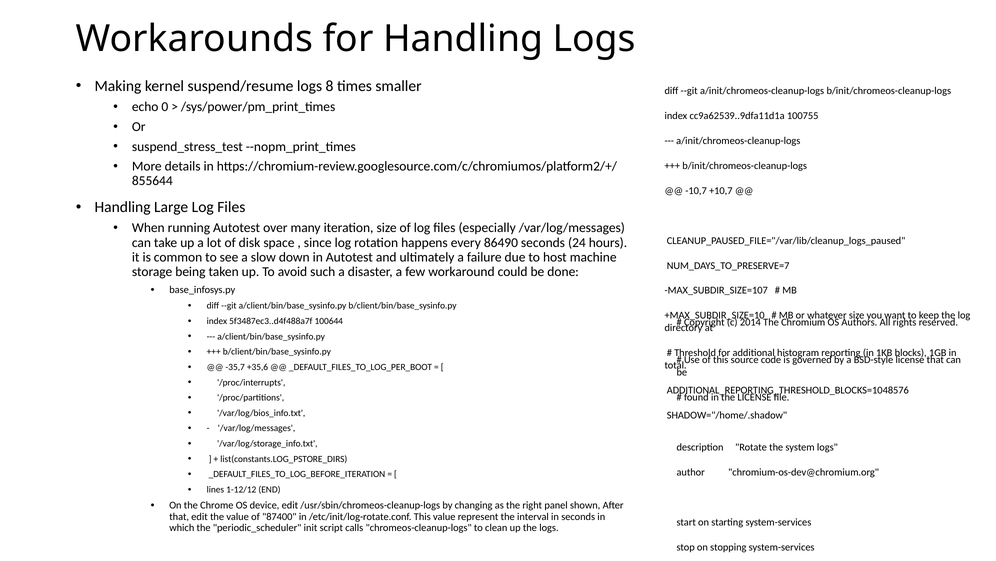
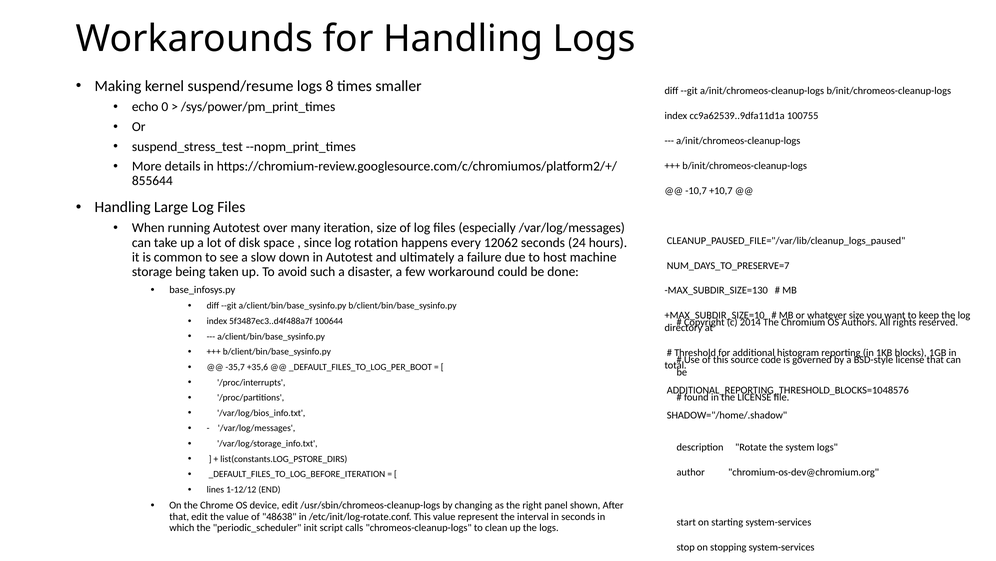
86490: 86490 -> 12062
MAX_SUBDIR_SIZE=107: MAX_SUBDIR_SIZE=107 -> MAX_SUBDIR_SIZE=130
87400: 87400 -> 48638
